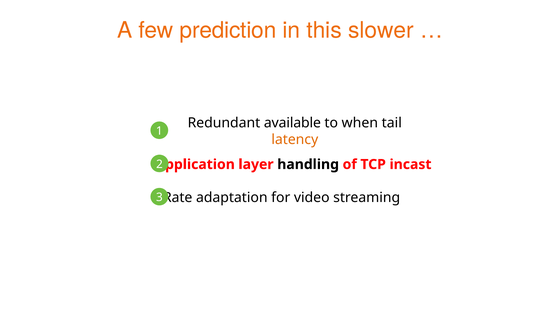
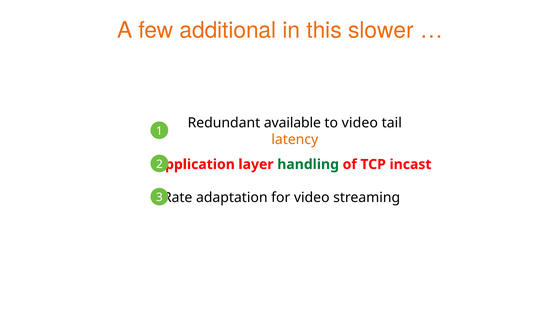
prediction: prediction -> additional
to when: when -> video
handling colour: black -> green
